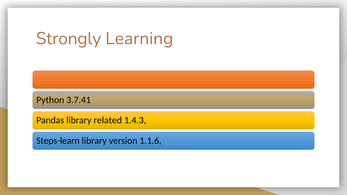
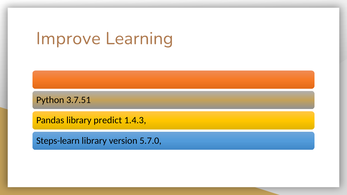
Strongly: Strongly -> Improve
3.7.41: 3.7.41 -> 3.7.51
related: related -> predict
1.1.6: 1.1.6 -> 5.7.0
